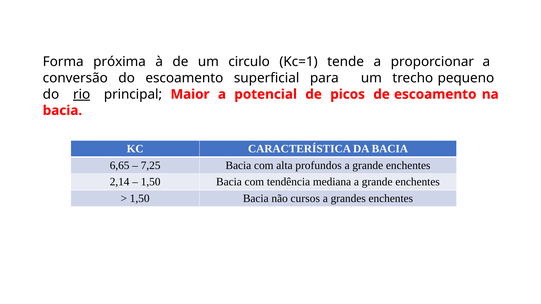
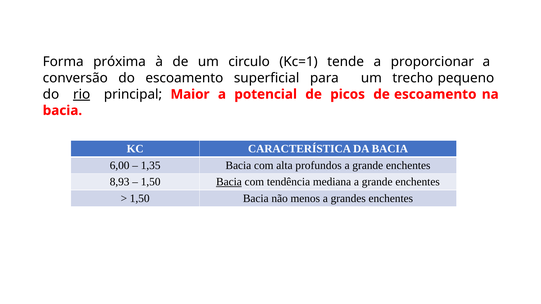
6,65: 6,65 -> 6,00
7,25: 7,25 -> 1,35
2,14: 2,14 -> 8,93
Bacia at (229, 182) underline: none -> present
cursos: cursos -> menos
